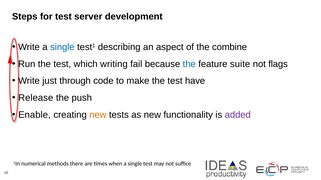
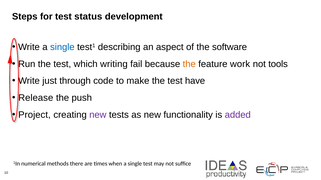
server: server -> status
combine: combine -> software
the at (189, 64) colour: blue -> orange
suite: suite -> work
flags: flags -> tools
Enable: Enable -> Project
new at (98, 115) colour: orange -> purple
